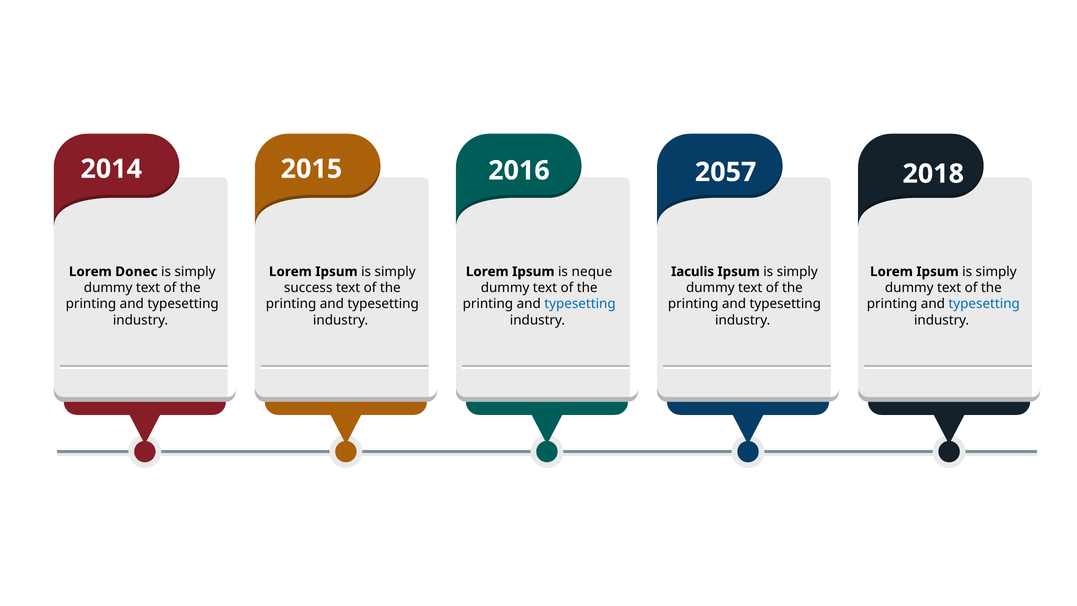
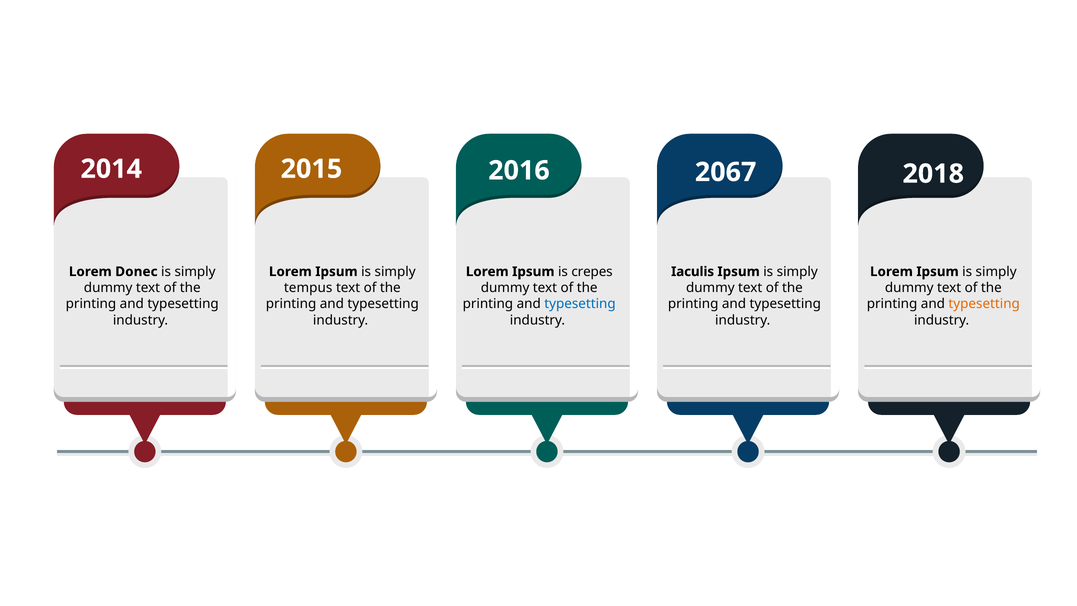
2057: 2057 -> 2067
neque: neque -> crepes
success: success -> tempus
typesetting at (984, 304) colour: blue -> orange
